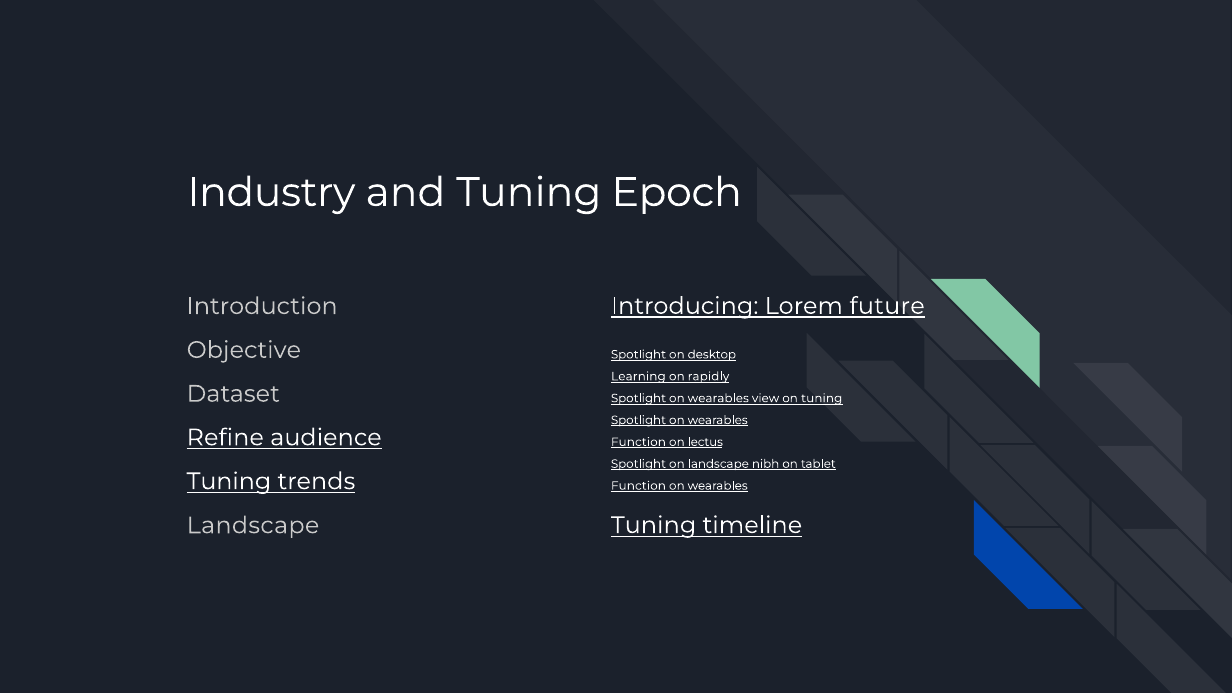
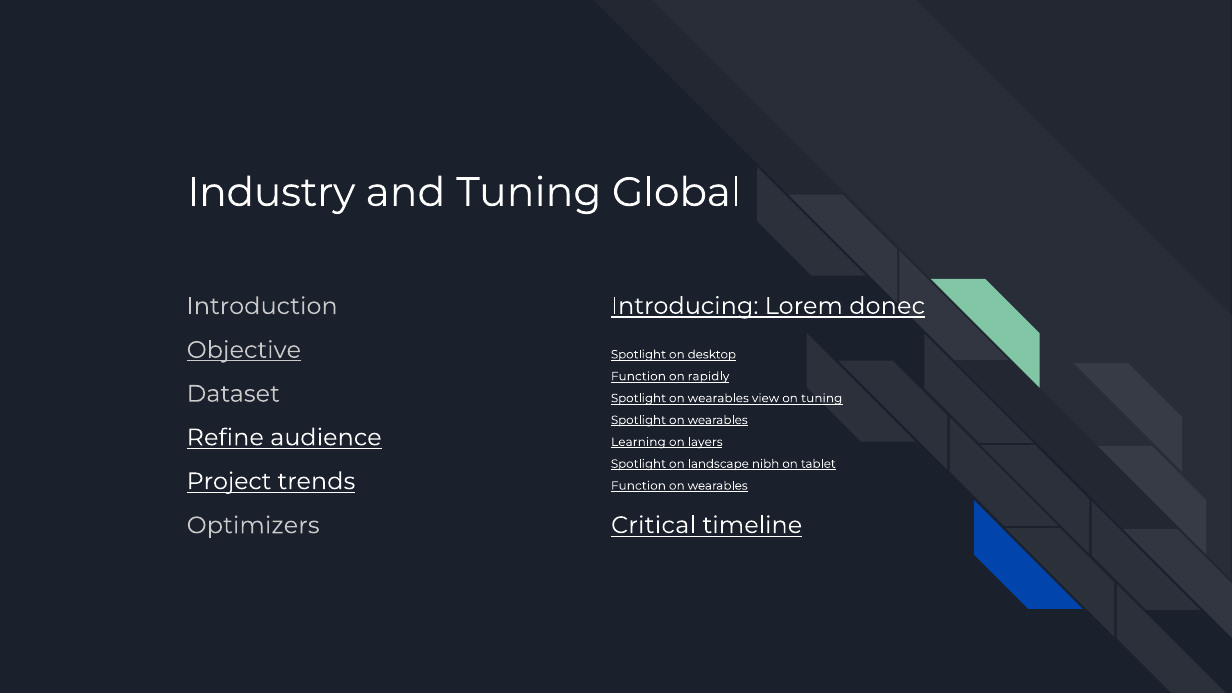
Epoch: Epoch -> Global
future: future -> donec
Objective underline: none -> present
Learning at (638, 376): Learning -> Function
Function at (638, 442): Function -> Learning
lectus: lectus -> layers
Tuning at (229, 481): Tuning -> Project
Tuning at (654, 525): Tuning -> Critical
Landscape at (253, 525): Landscape -> Optimizers
